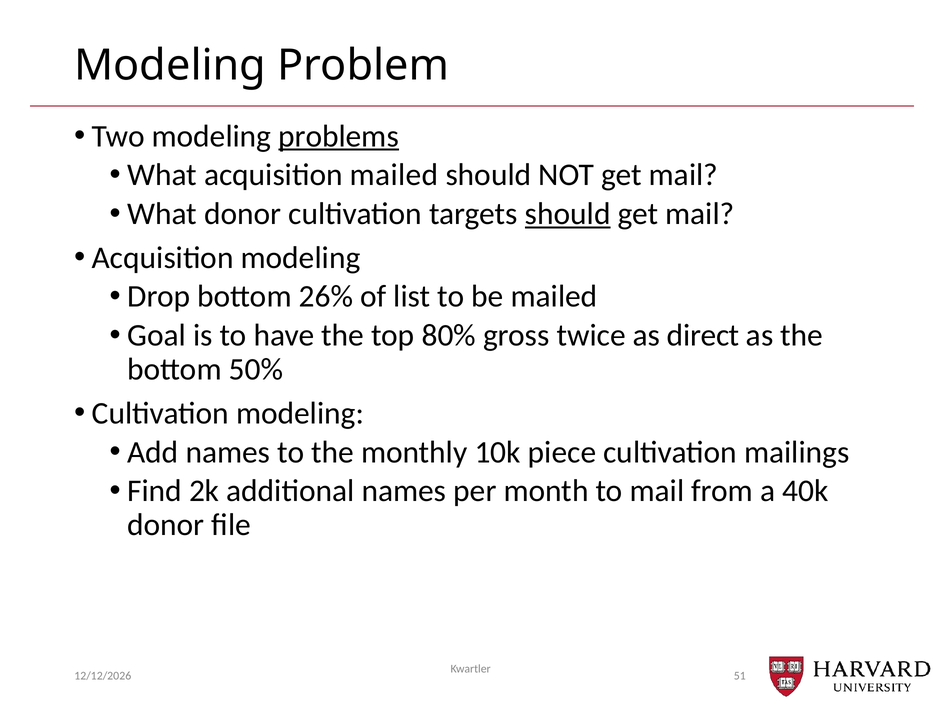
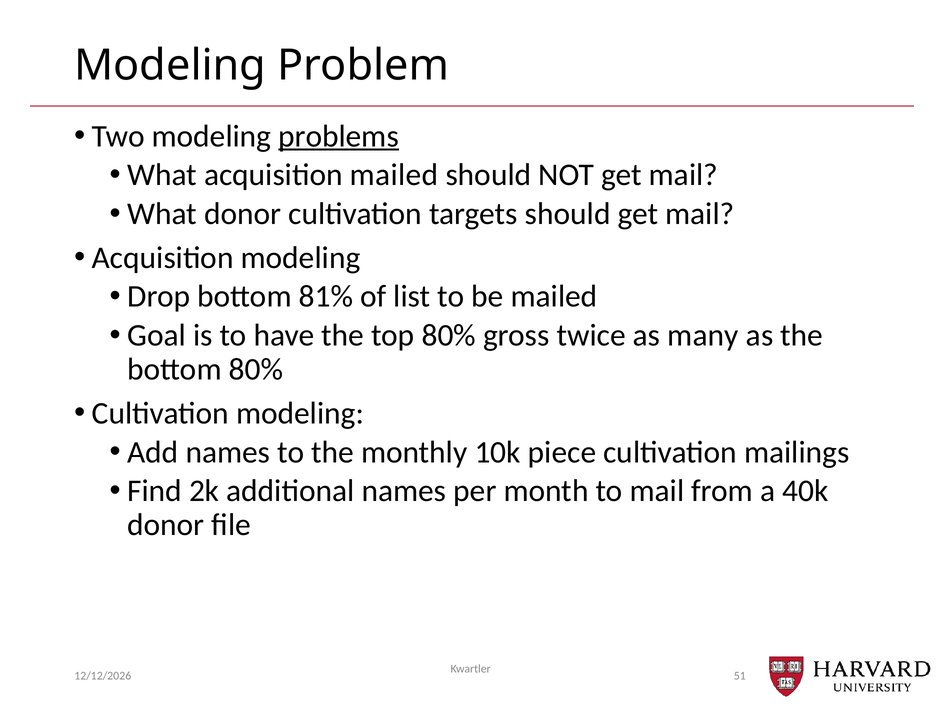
should at (568, 214) underline: present -> none
26%: 26% -> 81%
direct: direct -> many
bottom 50%: 50% -> 80%
